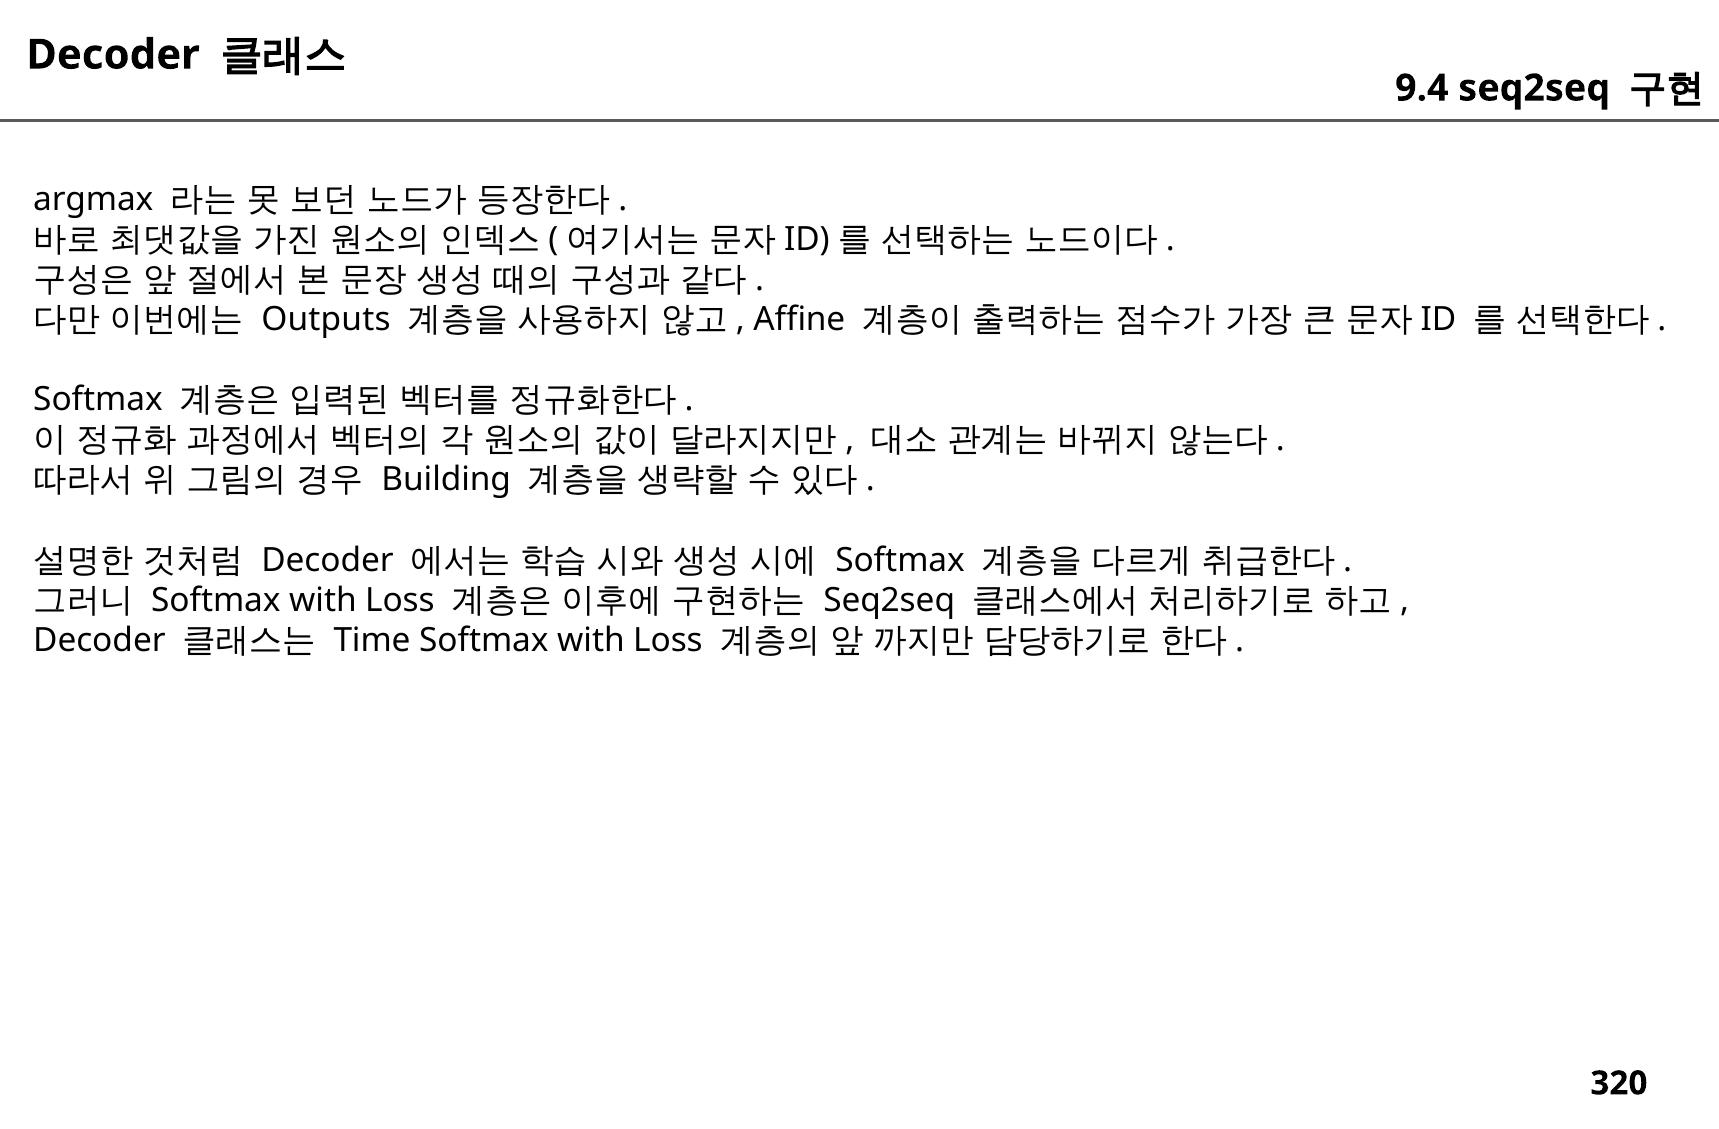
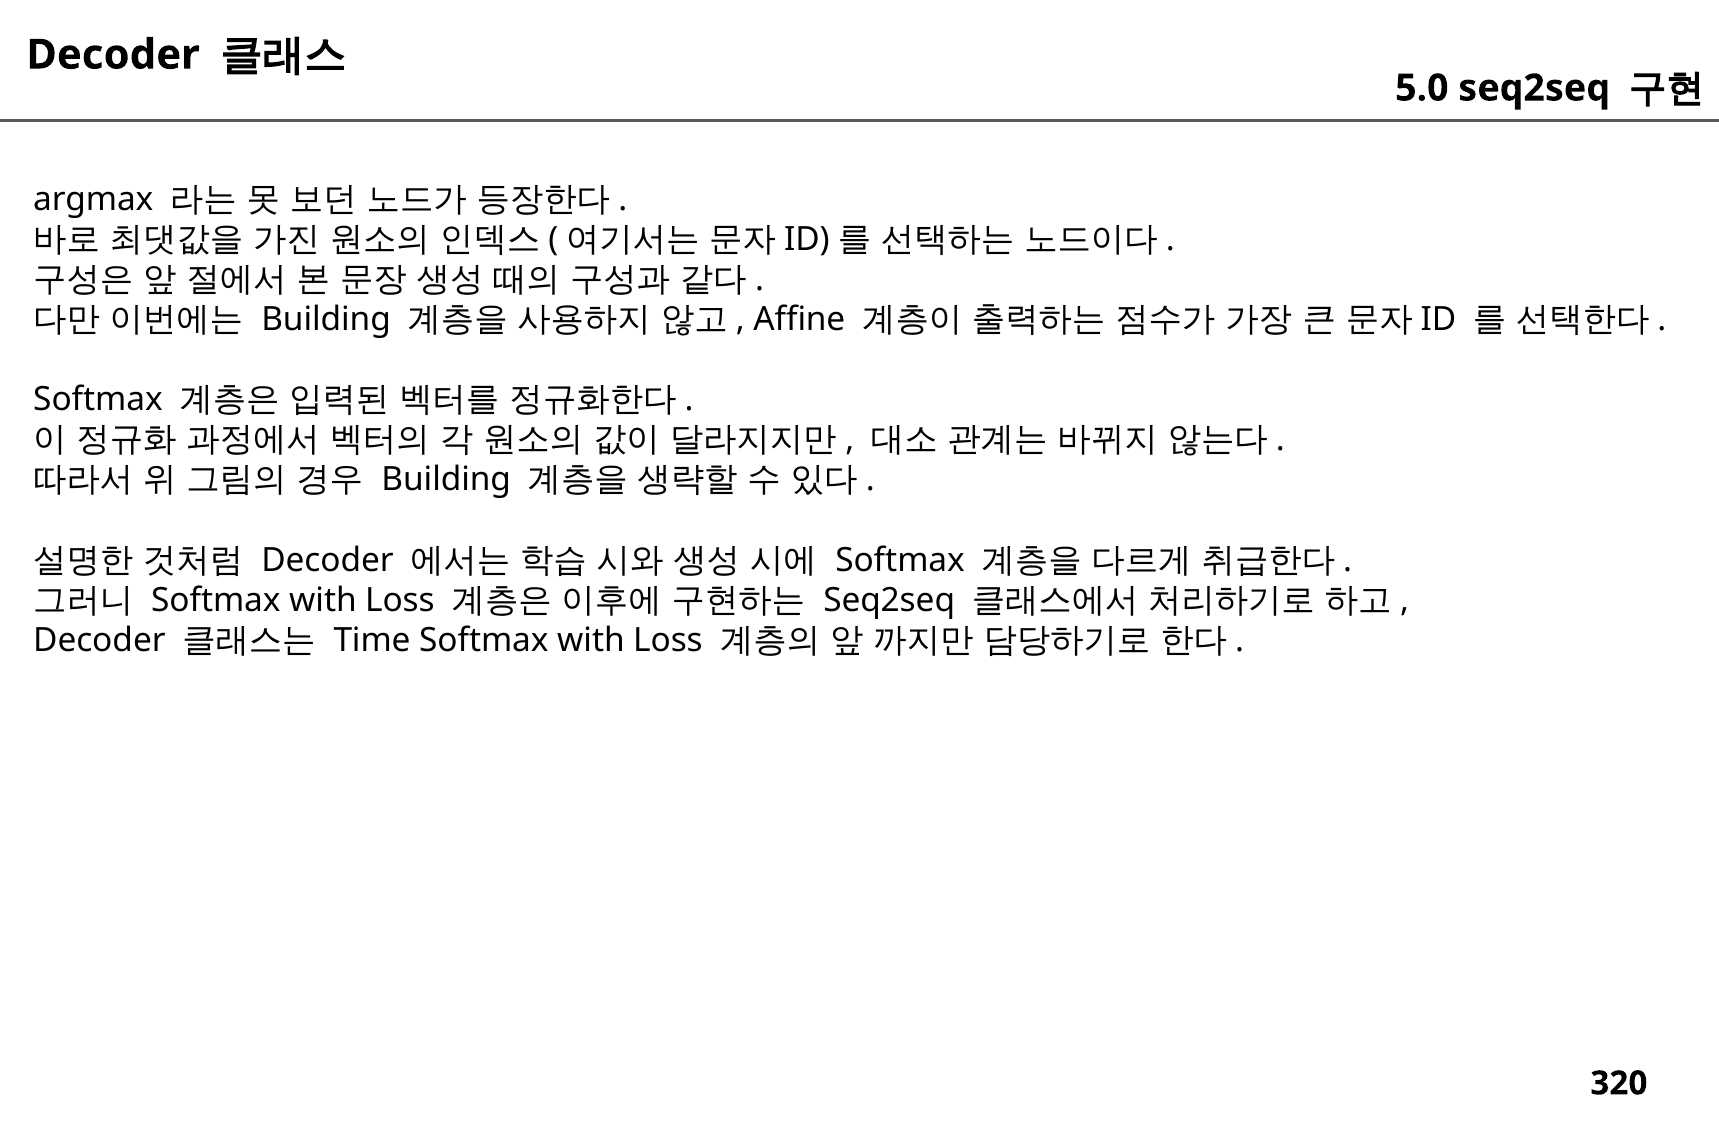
9.4: 9.4 -> 5.0
Outputs at (326, 319): Outputs -> Building
